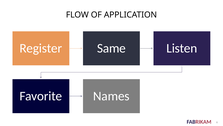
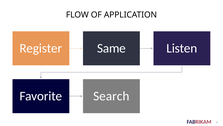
Names: Names -> Search
